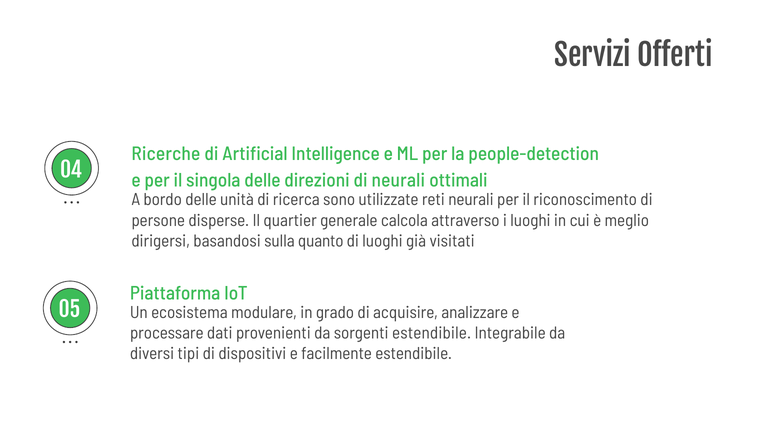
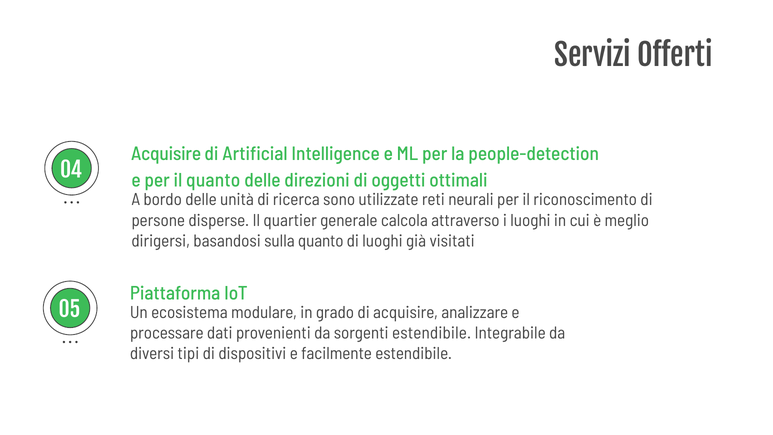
Ricerche at (166, 154): Ricerche -> Acquisire
il singola: singola -> quanto
di neurali: neurali -> oggetti
